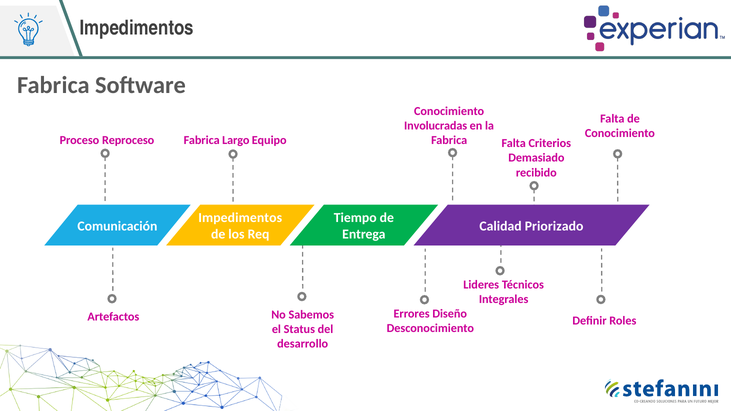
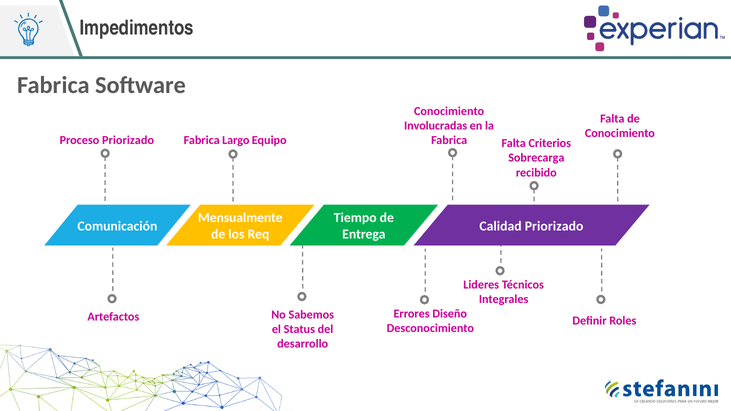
Proceso Reproceso: Reproceso -> Priorizado
Demasiado: Demasiado -> Sobrecarga
Impedimentos at (240, 218): Impedimentos -> Mensualmente
